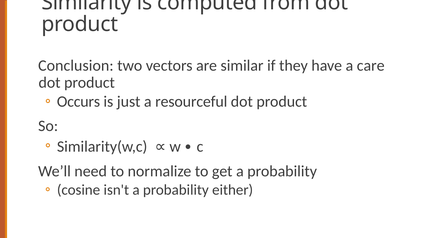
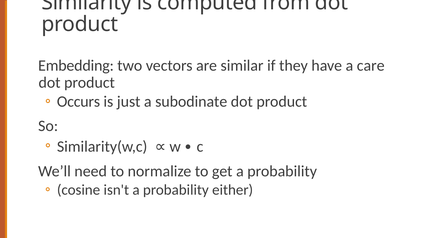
Conclusion: Conclusion -> Embedding
resourceful: resourceful -> subodinate
